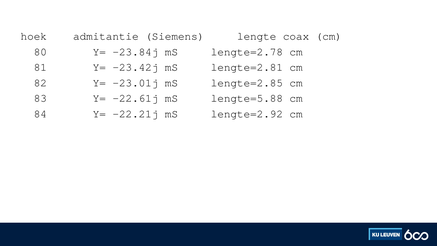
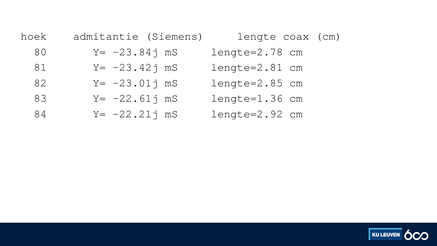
lengte=5.88: lengte=5.88 -> lengte=1.36
